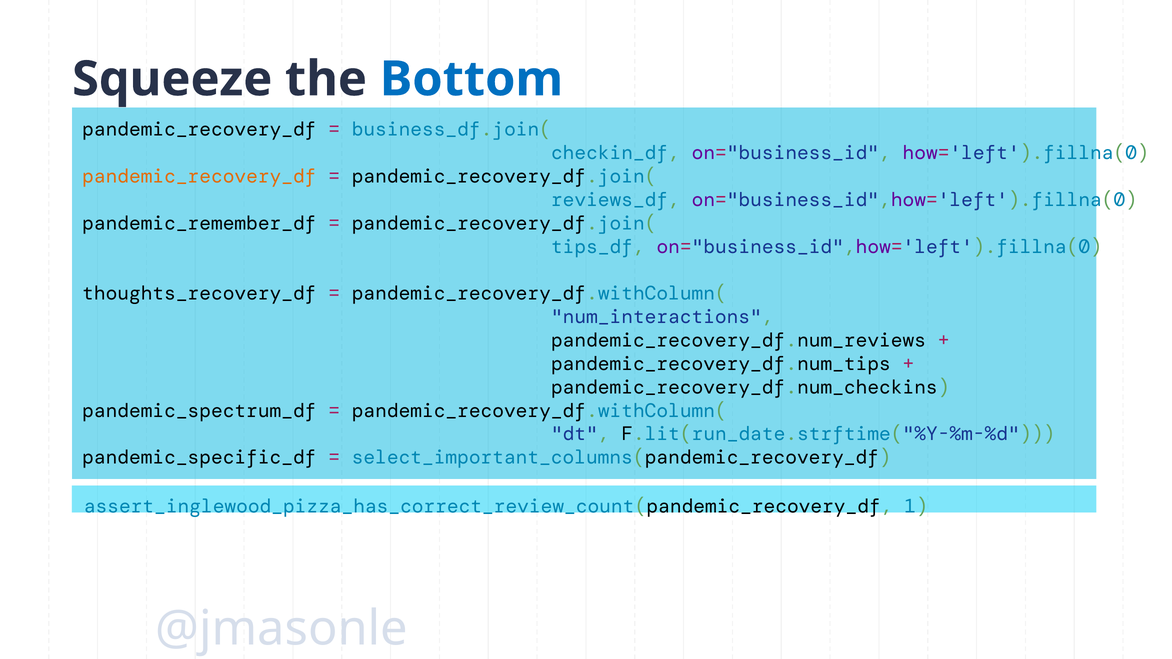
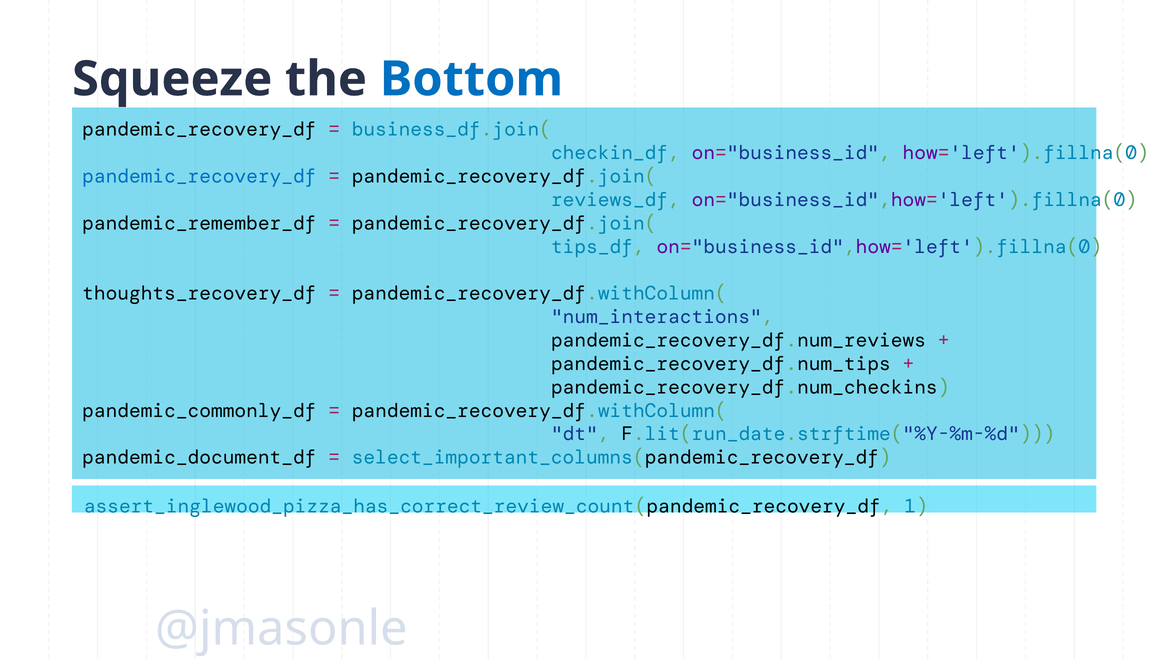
pandemic_recovery_df at (199, 176) colour: orange -> blue
pandemic_spectrum_df: pandemic_spectrum_df -> pandemic_commonly_df
pandemic_specific_df: pandemic_specific_df -> pandemic_document_df
